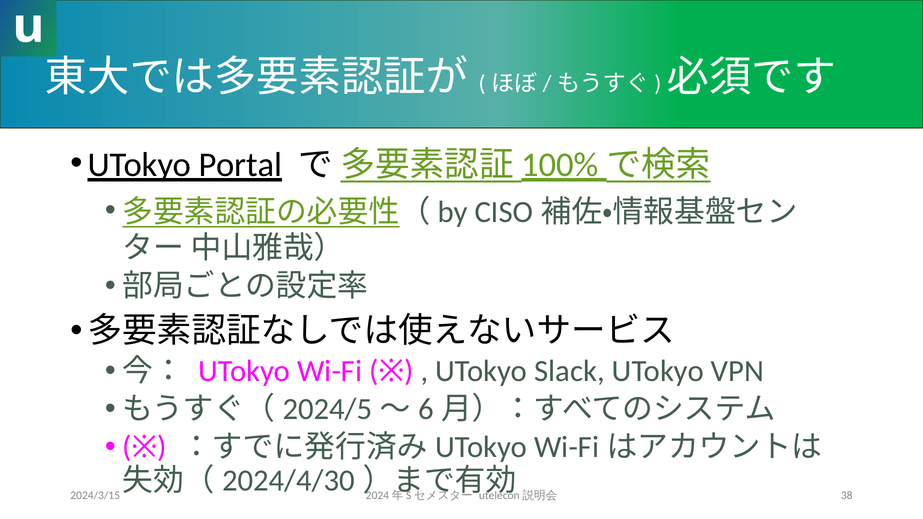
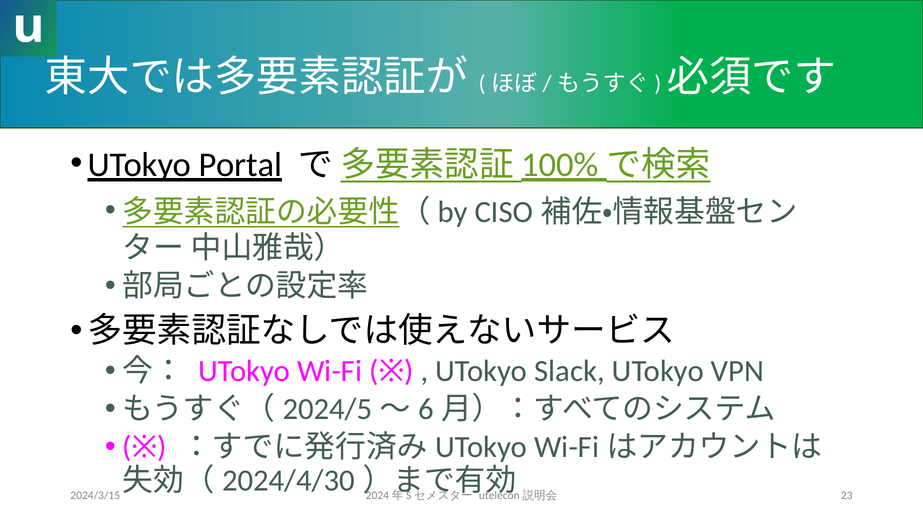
38: 38 -> 23
